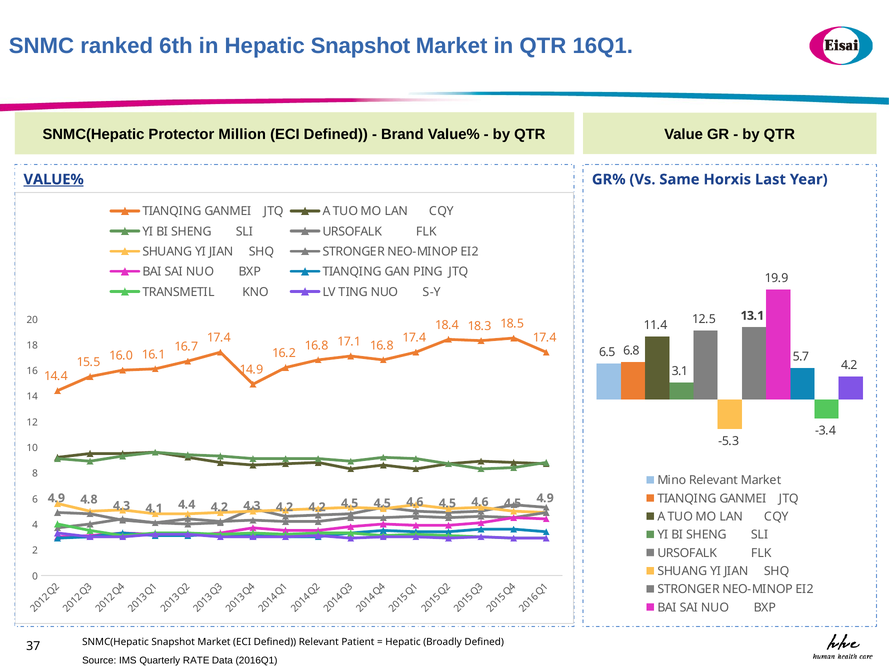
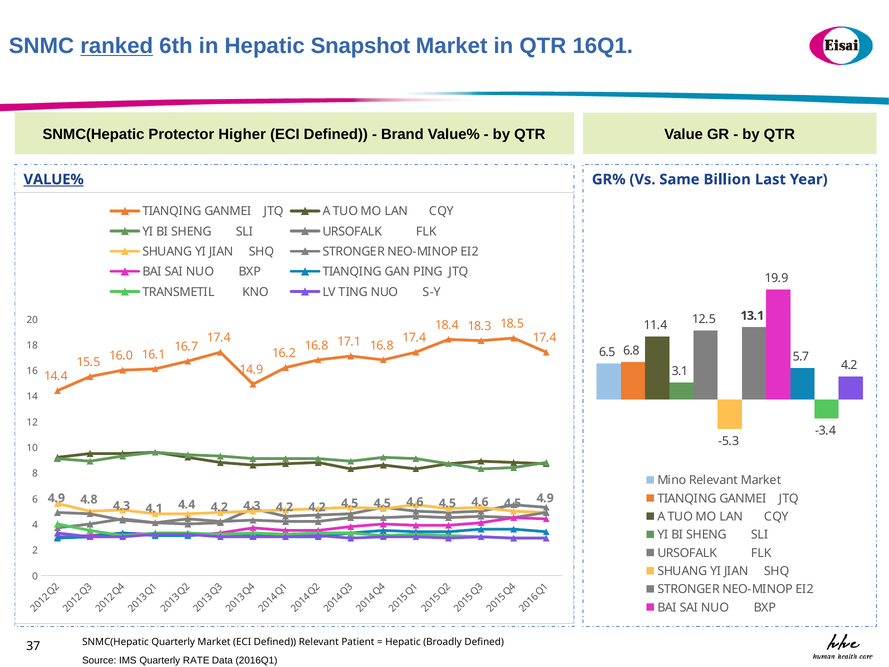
ranked underline: none -> present
Million: Million -> Higher
Horxis: Horxis -> Billion
SNMC(Hepatic Snapshot: Snapshot -> Quarterly
